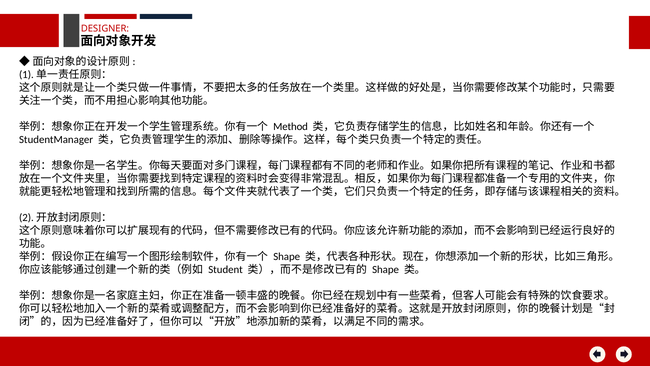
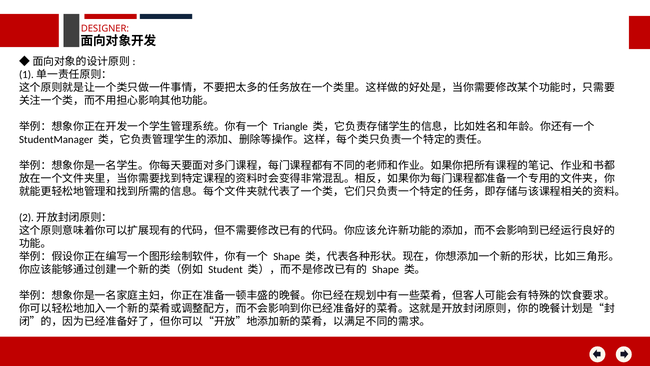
Method: Method -> Triangle
